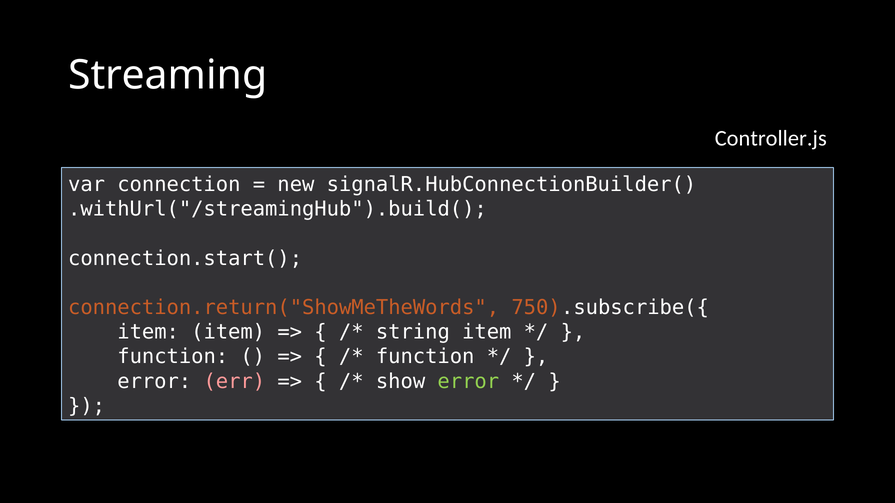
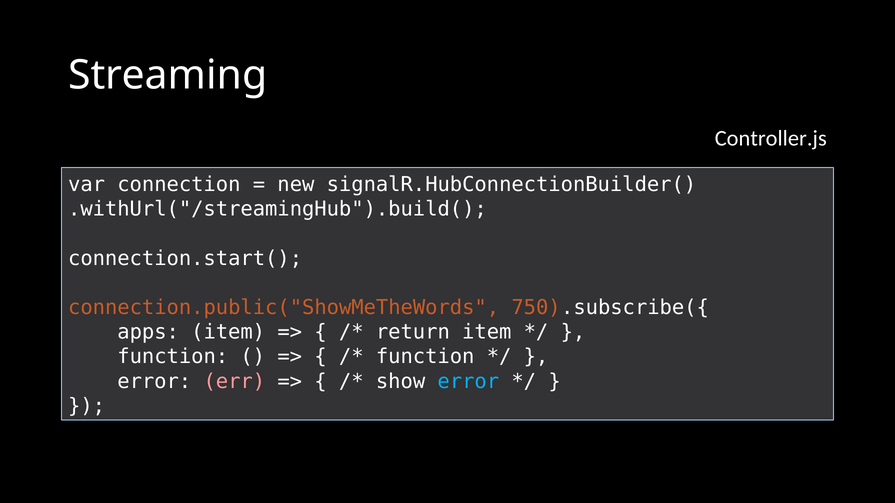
connection.return("ShowMeTheWords: connection.return("ShowMeTheWords -> connection.public("ShowMeTheWords
item at (148, 332): item -> apps
string: string -> return
error at (468, 382) colour: light green -> light blue
